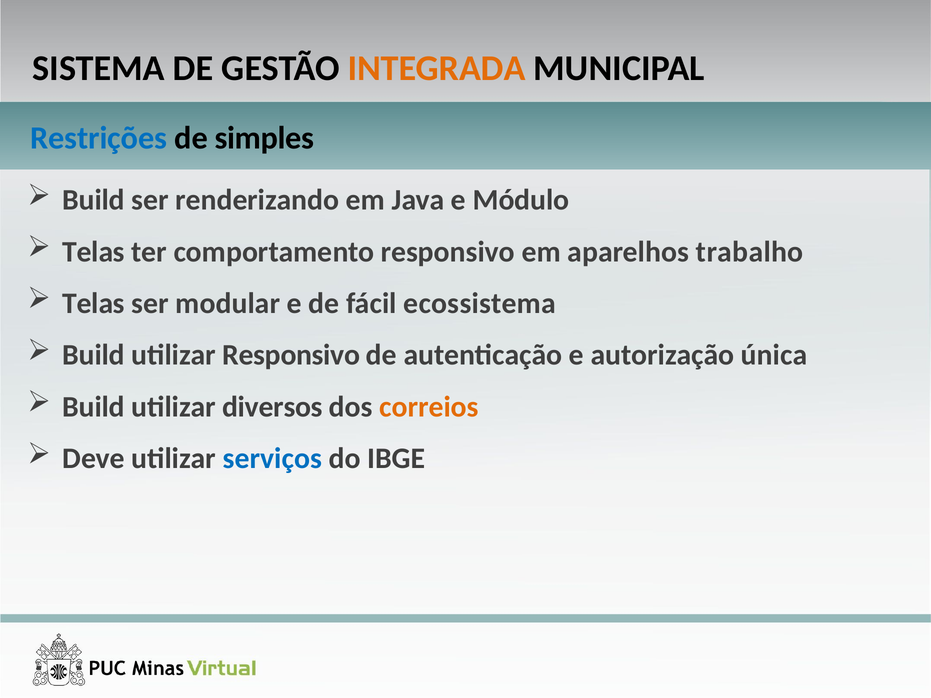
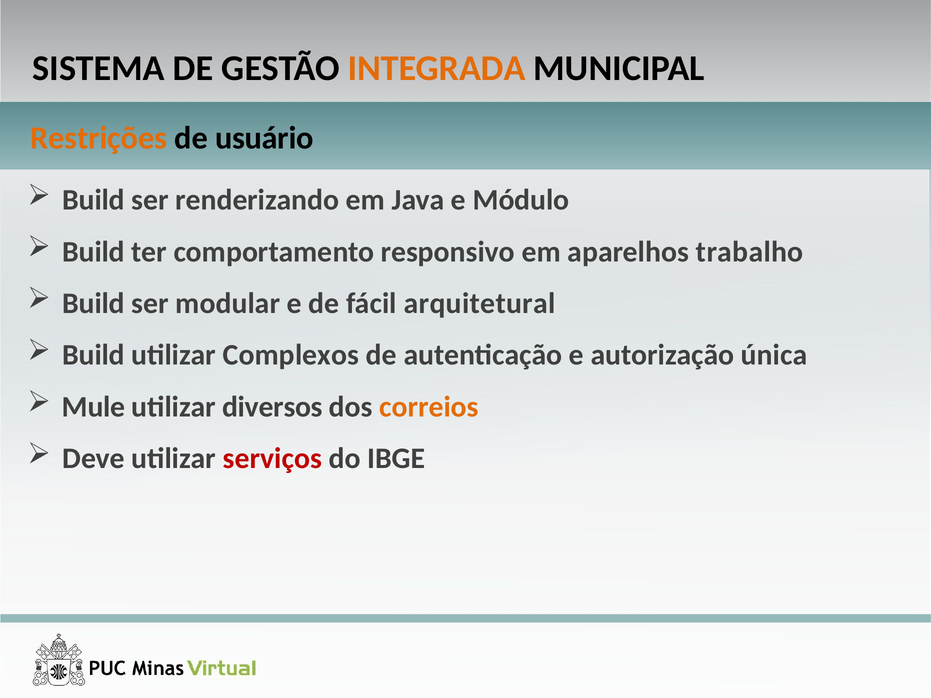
Restrições colour: blue -> orange
simples: simples -> usuário
Telas at (94, 252): Telas -> Build
Telas at (94, 304): Telas -> Build
ecossistema: ecossistema -> arquitetural
utilizar Responsivo: Responsivo -> Complexos
Build at (94, 407): Build -> Mule
serviços colour: blue -> red
